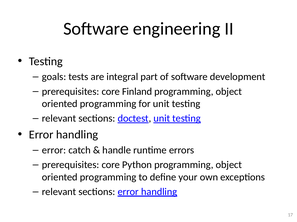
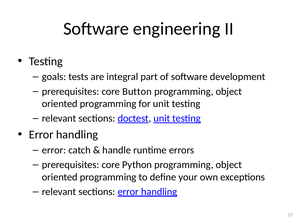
Finland: Finland -> Button
